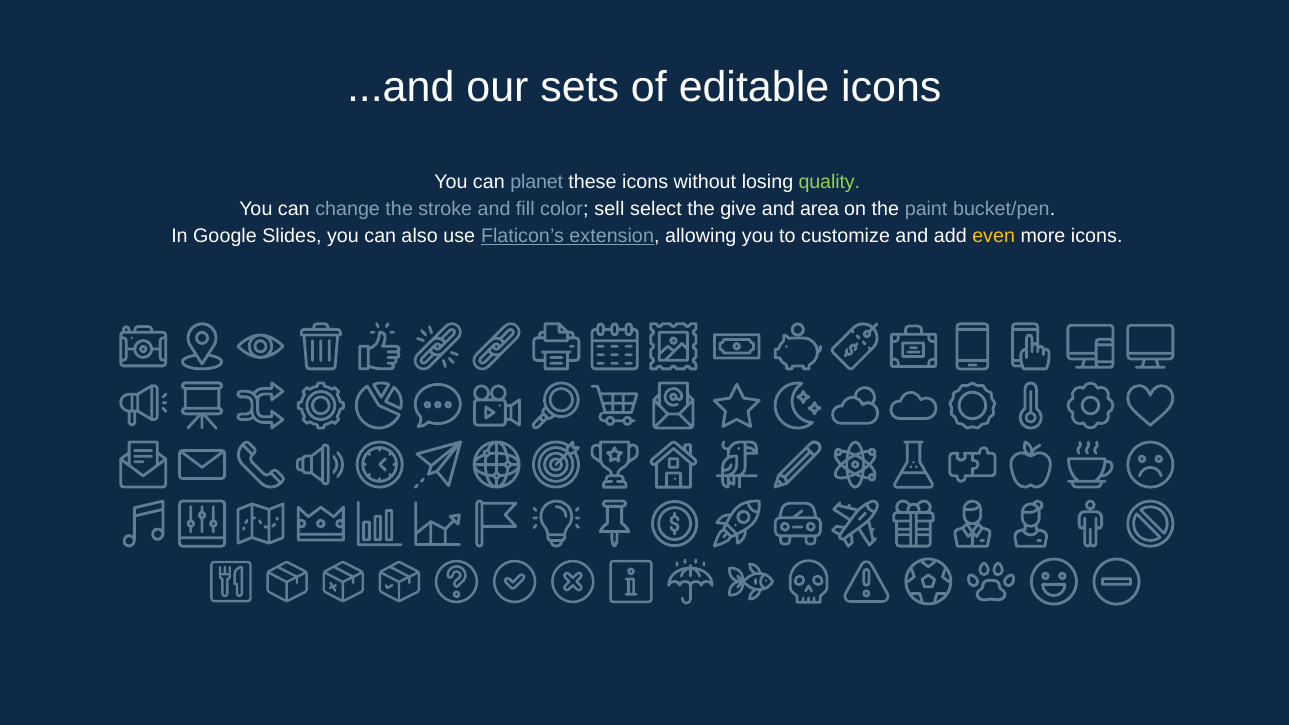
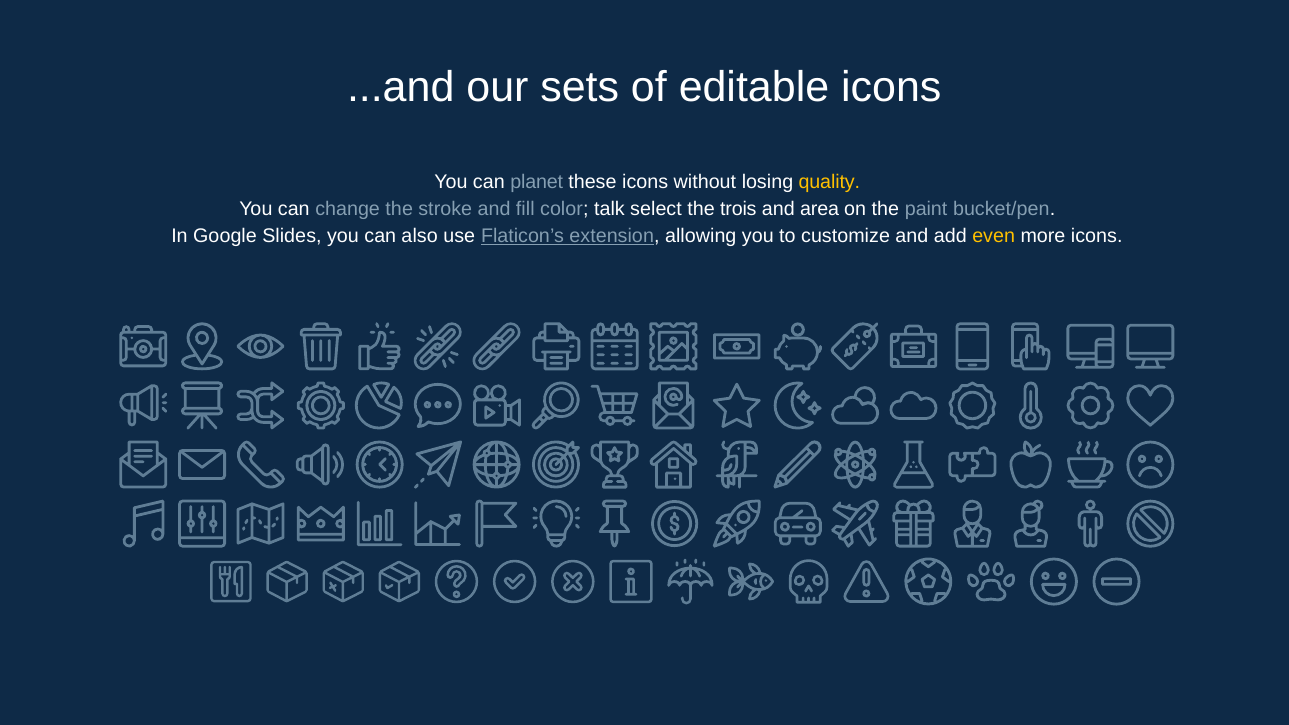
quality colour: light green -> yellow
sell: sell -> talk
give: give -> trois
